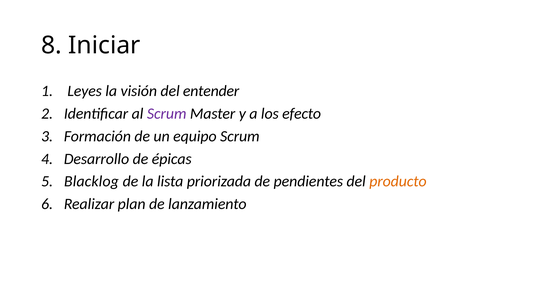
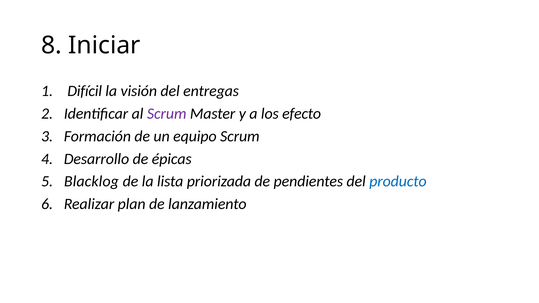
Leyes: Leyes -> Difícil
entender: entender -> entregas
producto colour: orange -> blue
